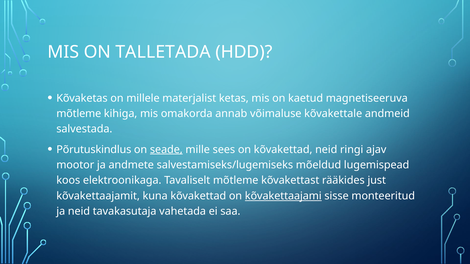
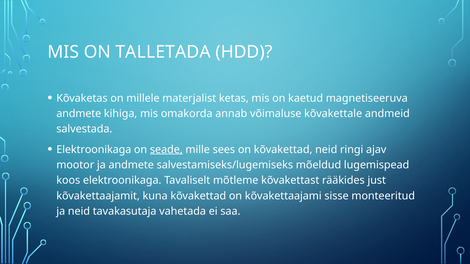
mõtleme at (79, 114): mõtleme -> andmete
Põrutuskindlus at (94, 150): Põrutuskindlus -> Elektroonikaga
kõvakettaajami underline: present -> none
